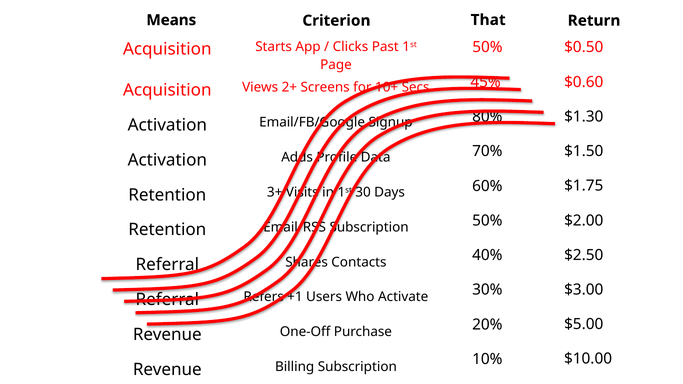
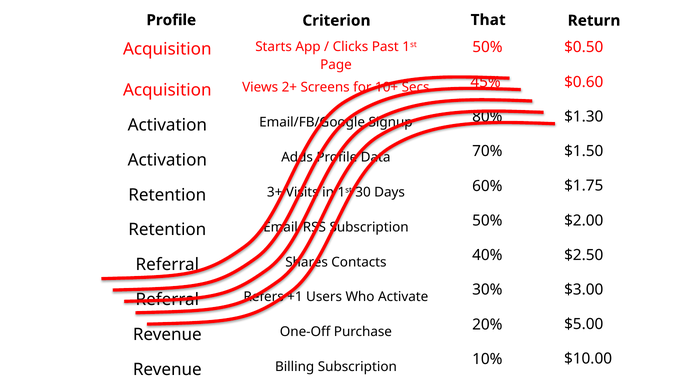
Means at (171, 20): Means -> Profile
